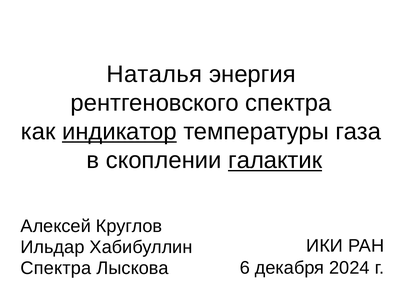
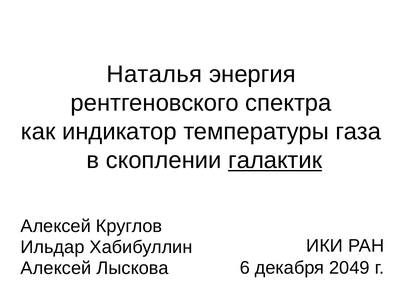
индикатор underline: present -> none
2024: 2024 -> 2049
Спектра at (56, 268): Спектра -> Алексей
